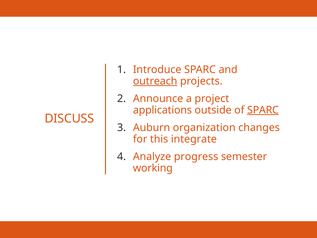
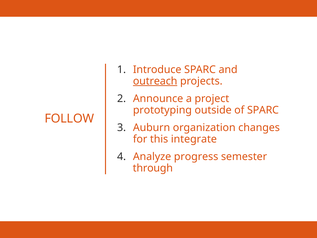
applications: applications -> prototyping
SPARC at (263, 110) underline: present -> none
DISCUSS: DISCUSS -> FOLLOW
working: working -> through
